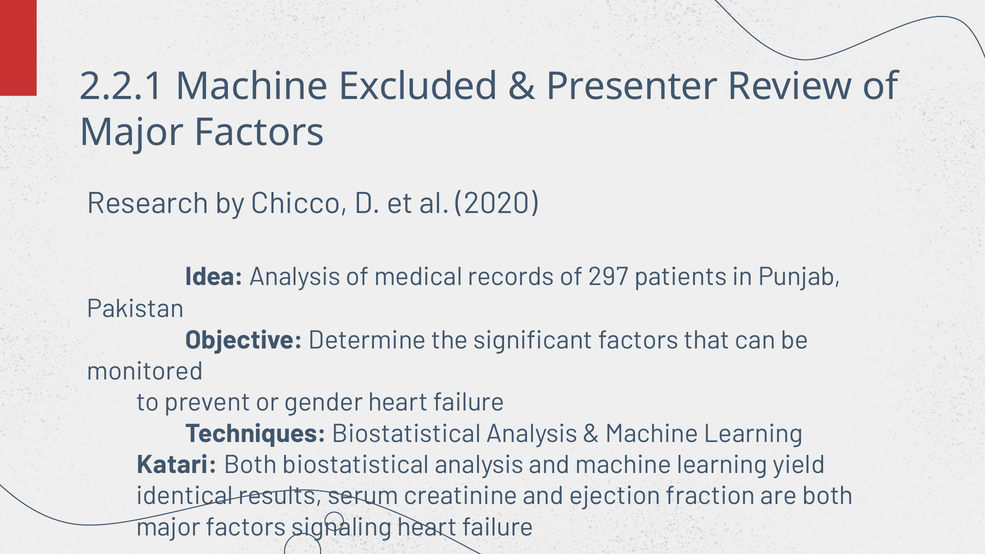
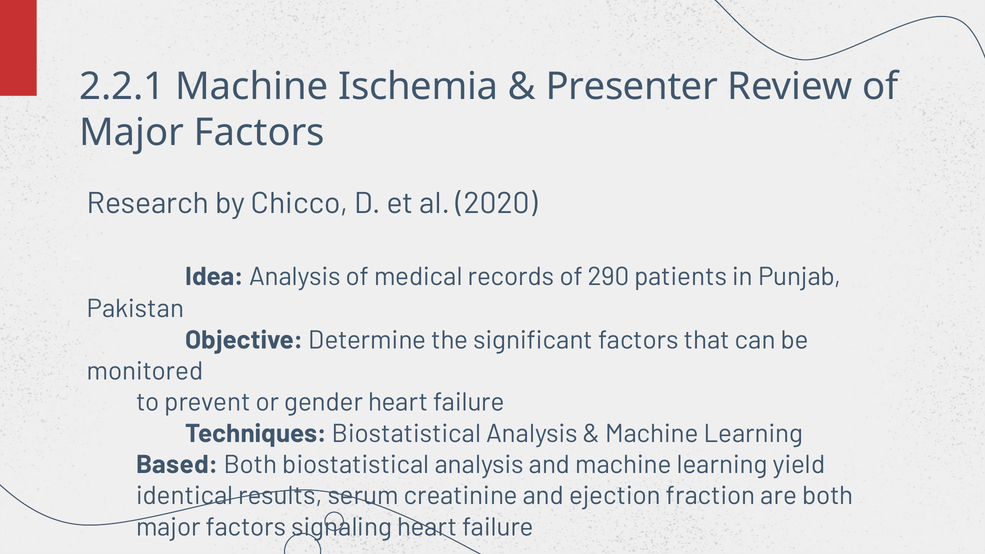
Excluded: Excluded -> Ischemia
297: 297 -> 290
Katari: Katari -> Based
